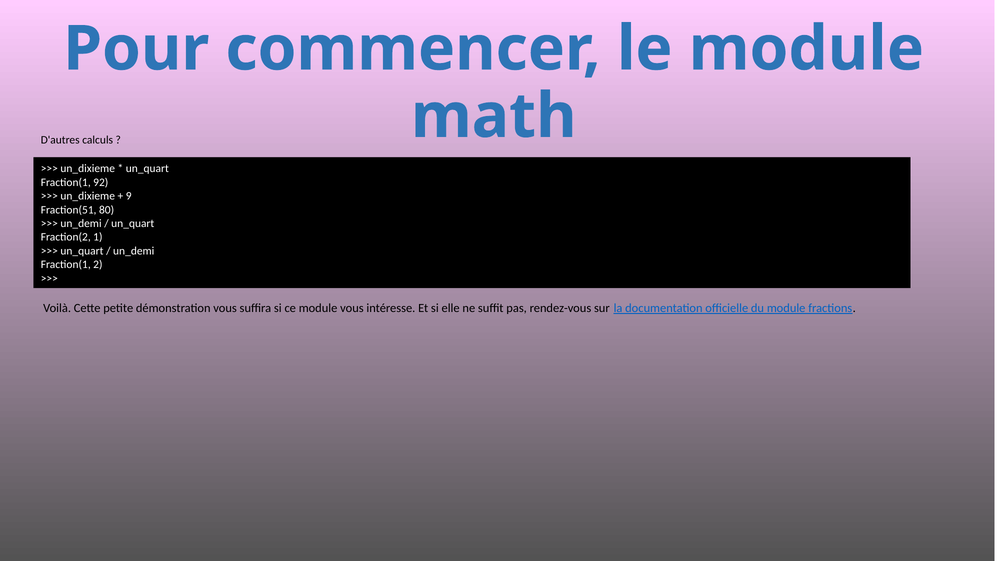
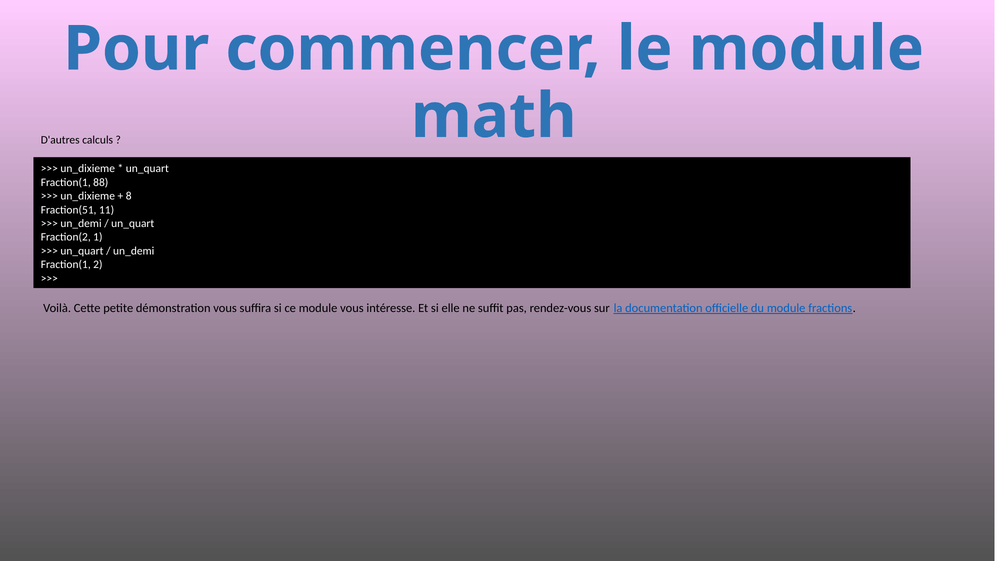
92: 92 -> 88
9: 9 -> 8
80: 80 -> 11
